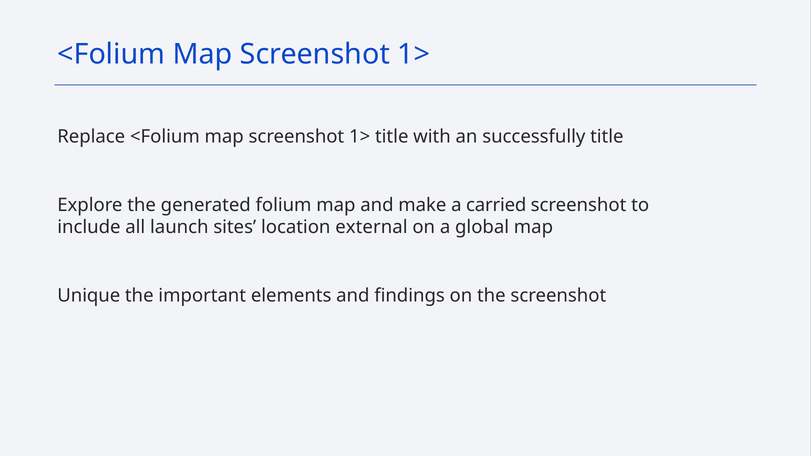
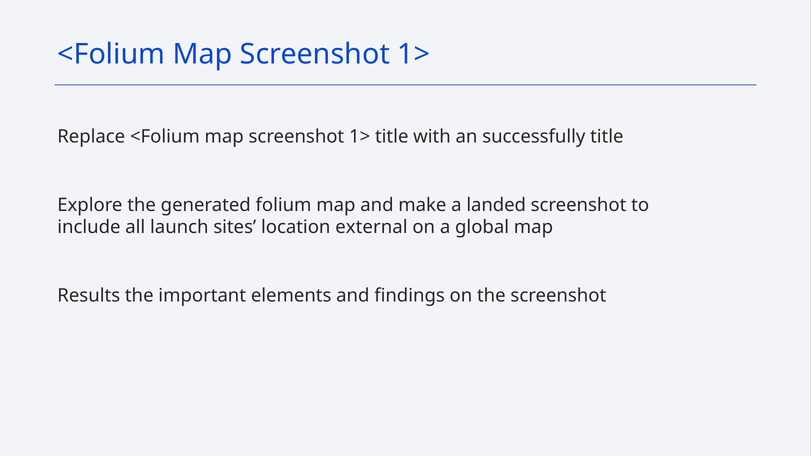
carried: carried -> landed
Unique: Unique -> Results
